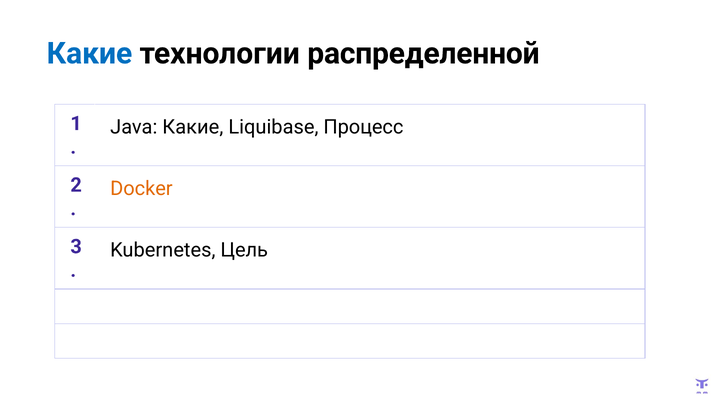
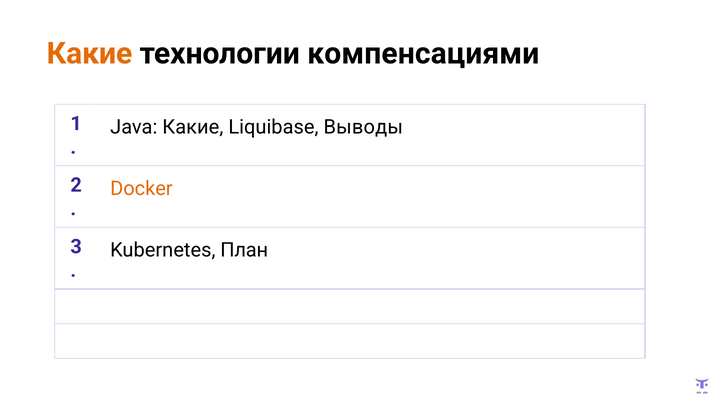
Какие at (89, 53) colour: blue -> orange
распределенной: распределенной -> компенсациями
Процесс: Процесс -> Выводы
Цель: Цель -> План
